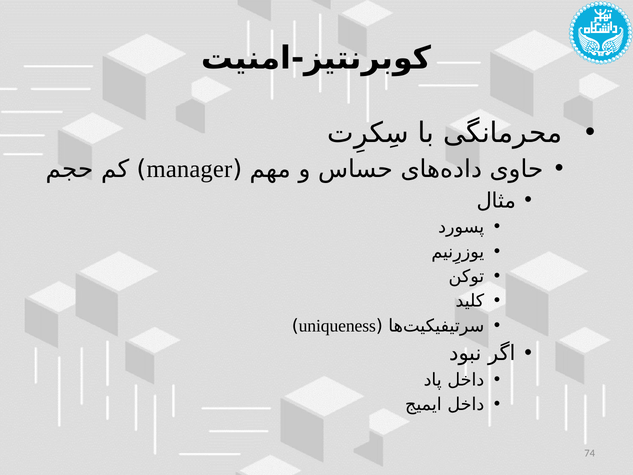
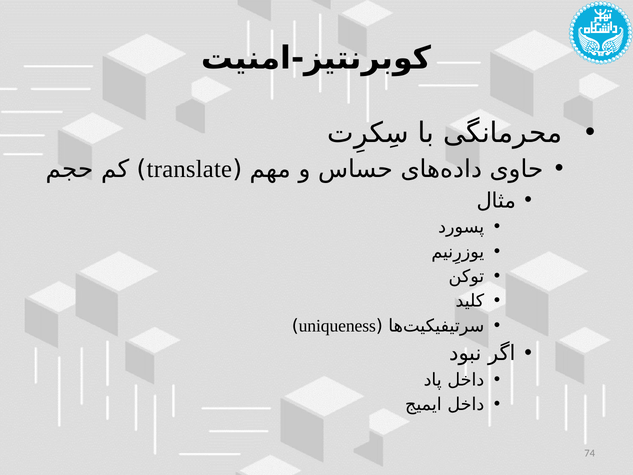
manager: manager -> translate
